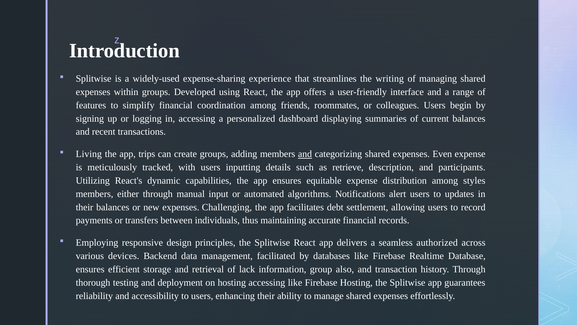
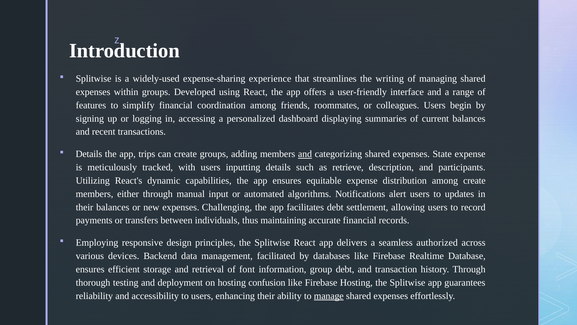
Living at (89, 154): Living -> Details
Even: Even -> State
among styles: styles -> create
lack: lack -> font
group also: also -> debt
hosting accessing: accessing -> confusion
manage underline: none -> present
